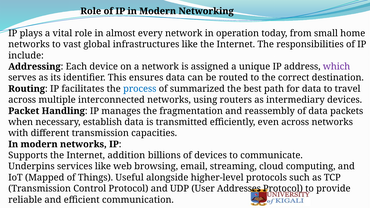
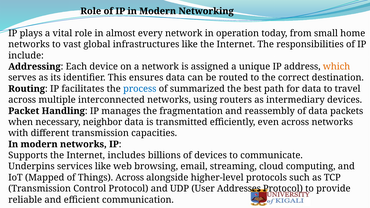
which colour: purple -> orange
establish: establish -> neighbor
addition: addition -> includes
Things Useful: Useful -> Across
